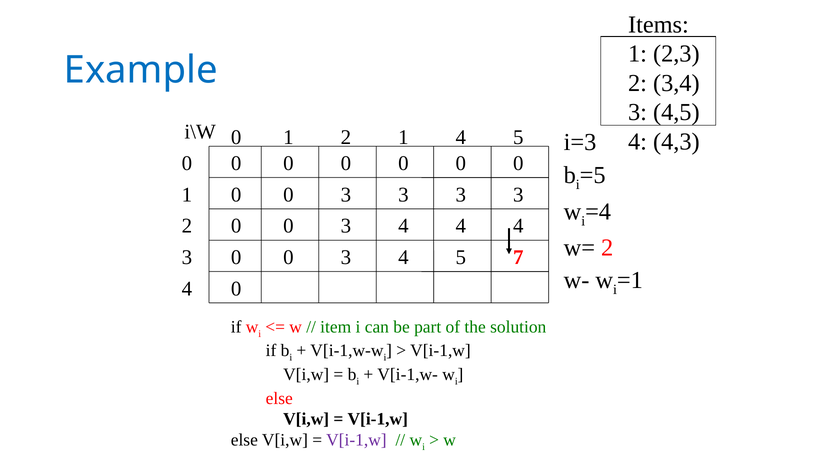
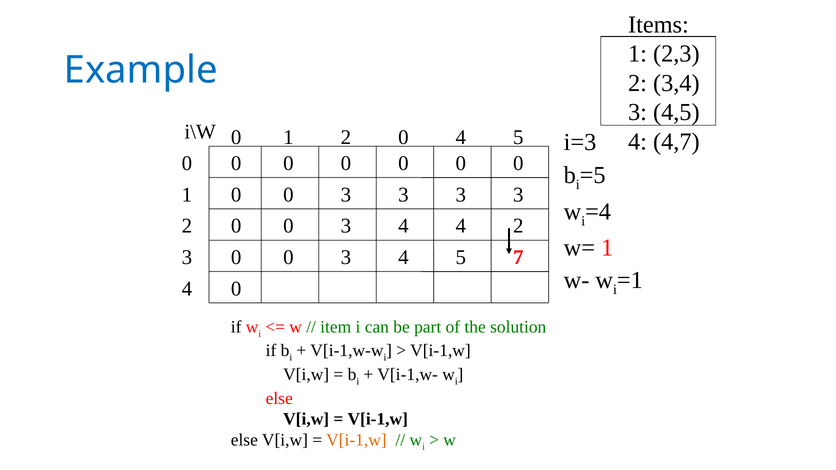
1 2 1: 1 -> 0
4,3: 4,3 -> 4,7
4 4 4: 4 -> 2
w= 2: 2 -> 1
V[i-1,w at (356, 440) colour: purple -> orange
